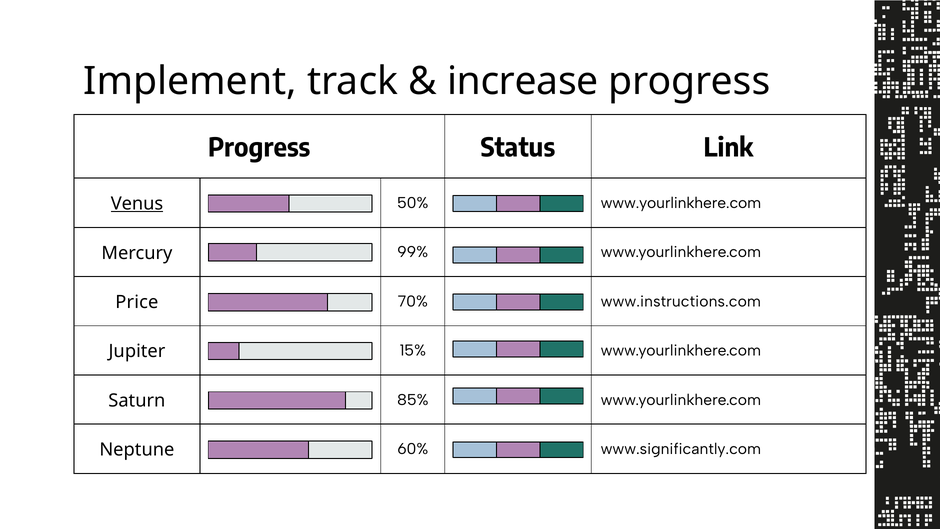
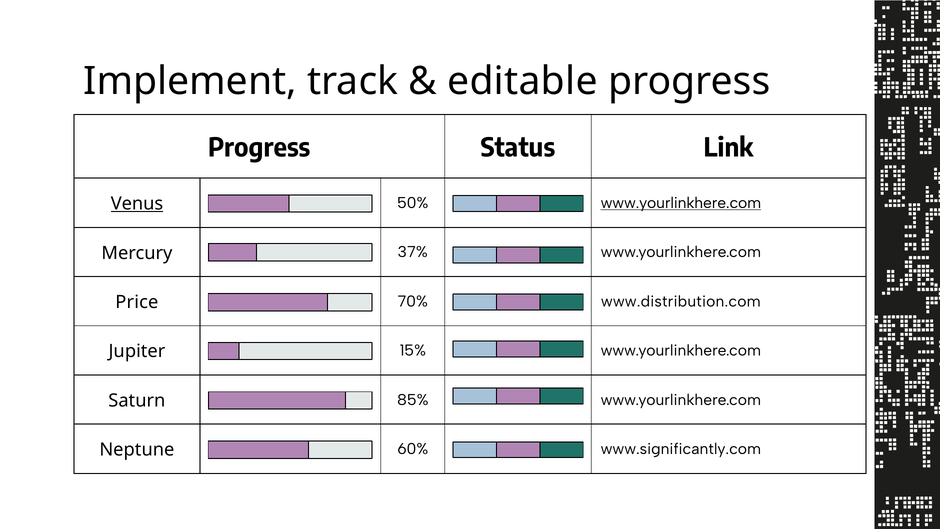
increase: increase -> editable
www.yourlinkhere.com at (681, 203) underline: none -> present
99%: 99% -> 37%
www.instructions.com: www.instructions.com -> www.distribution.com
